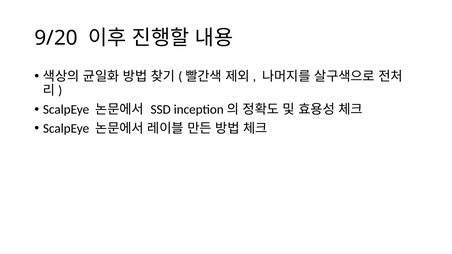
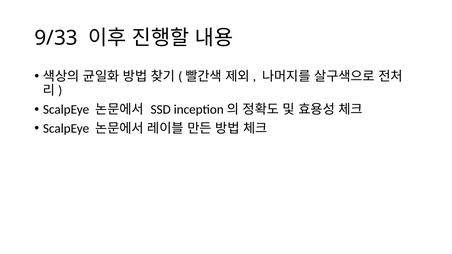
9/20: 9/20 -> 9/33
